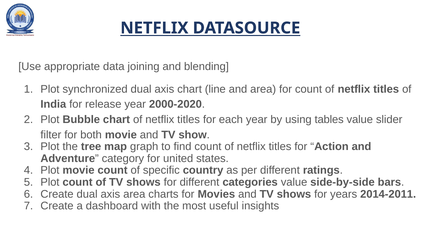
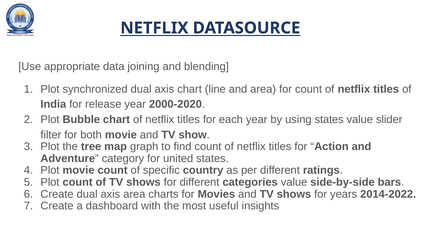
using tables: tables -> states
2014-2011: 2014-2011 -> 2014-2022
